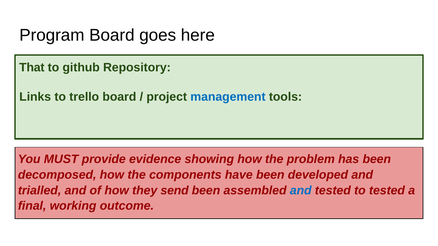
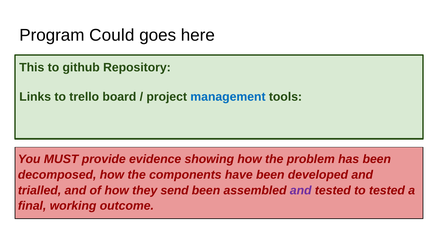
Program Board: Board -> Could
That: That -> This
and at (301, 191) colour: blue -> purple
